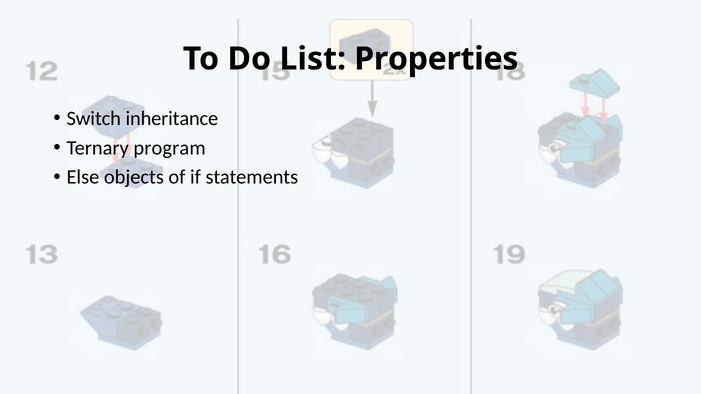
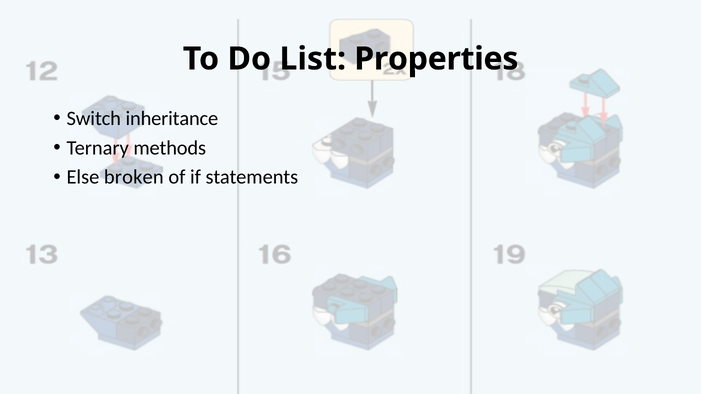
program: program -> methods
objects: objects -> broken
